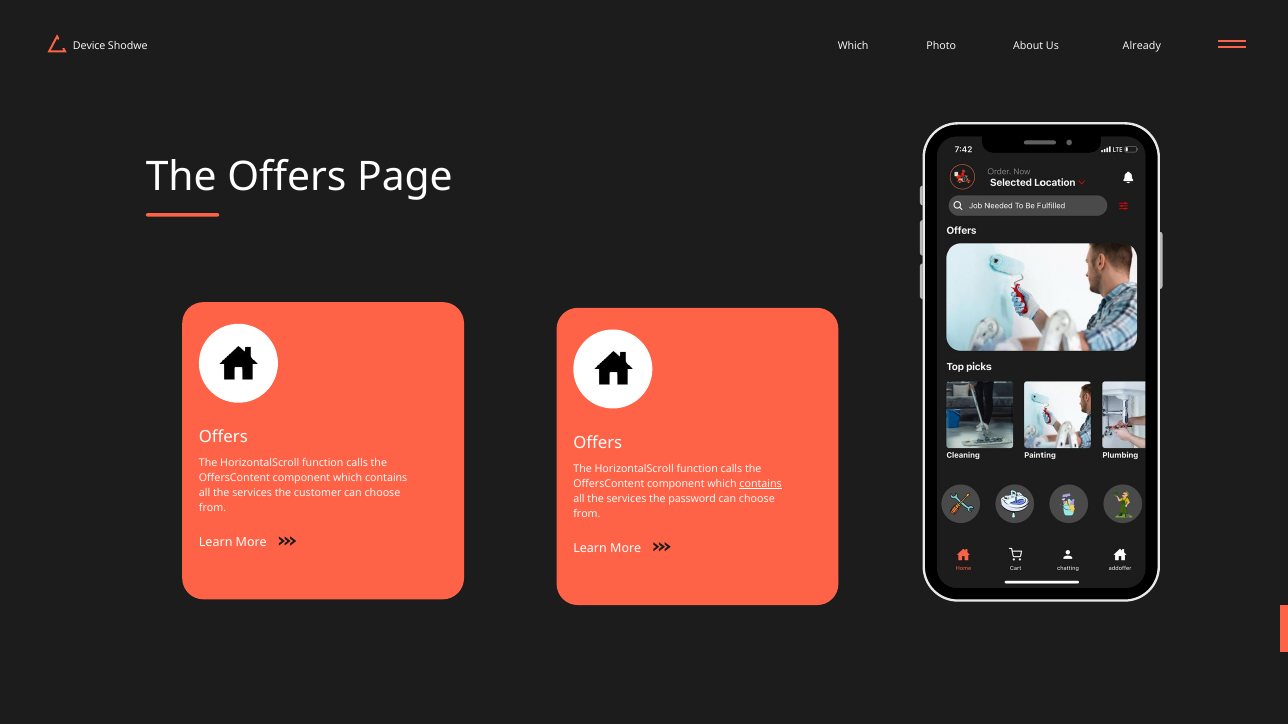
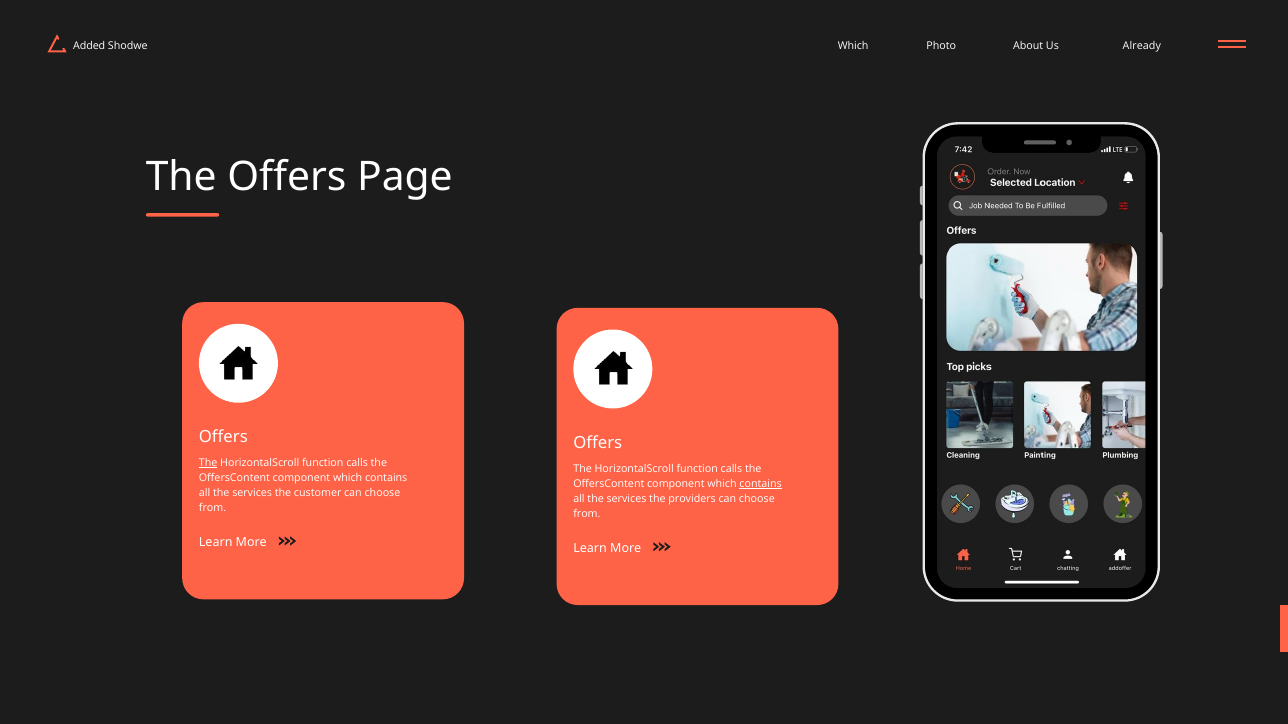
Device: Device -> Added
The at (208, 463) underline: none -> present
password: password -> providers
